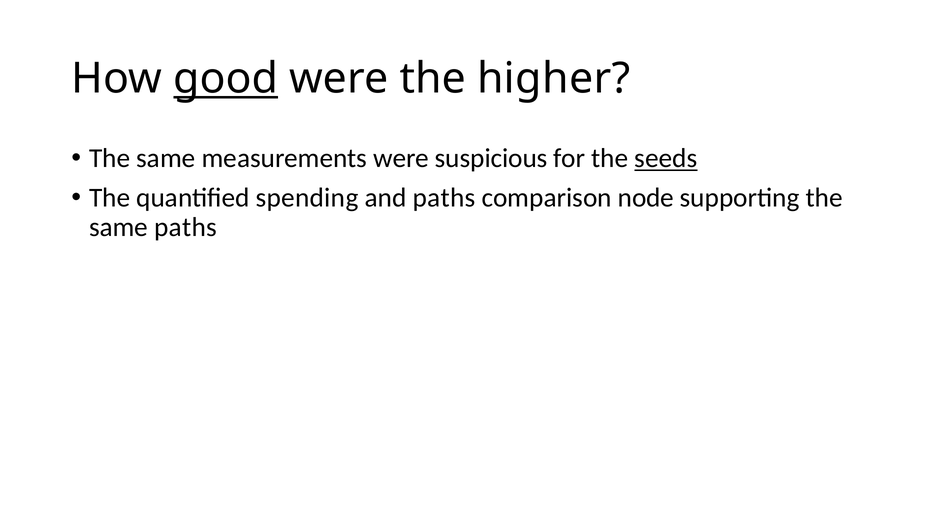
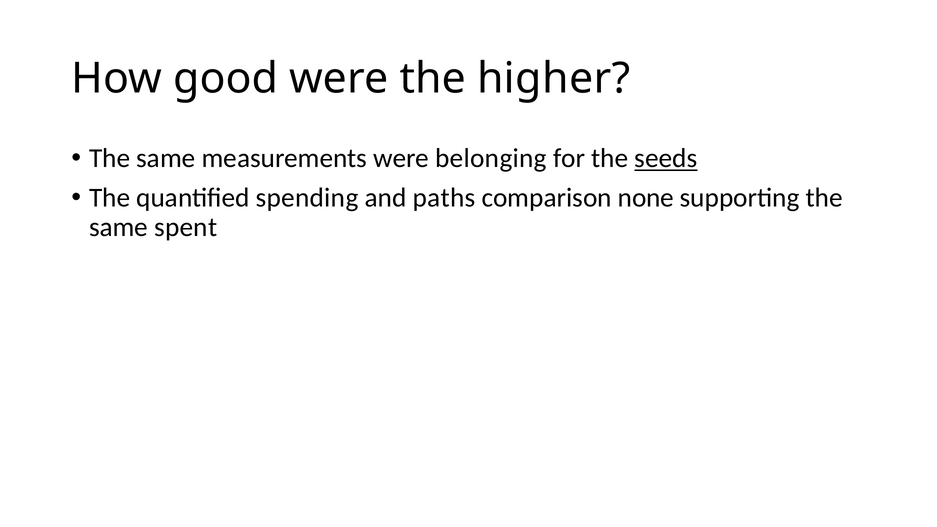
good underline: present -> none
suspicious: suspicious -> belonging
node: node -> none
same paths: paths -> spent
